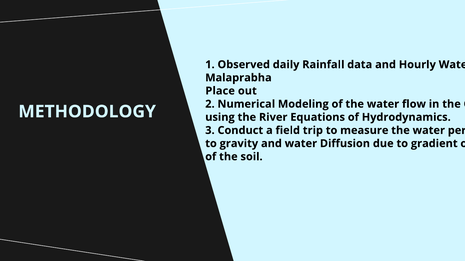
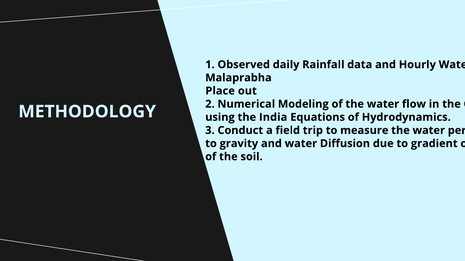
River: River -> India
